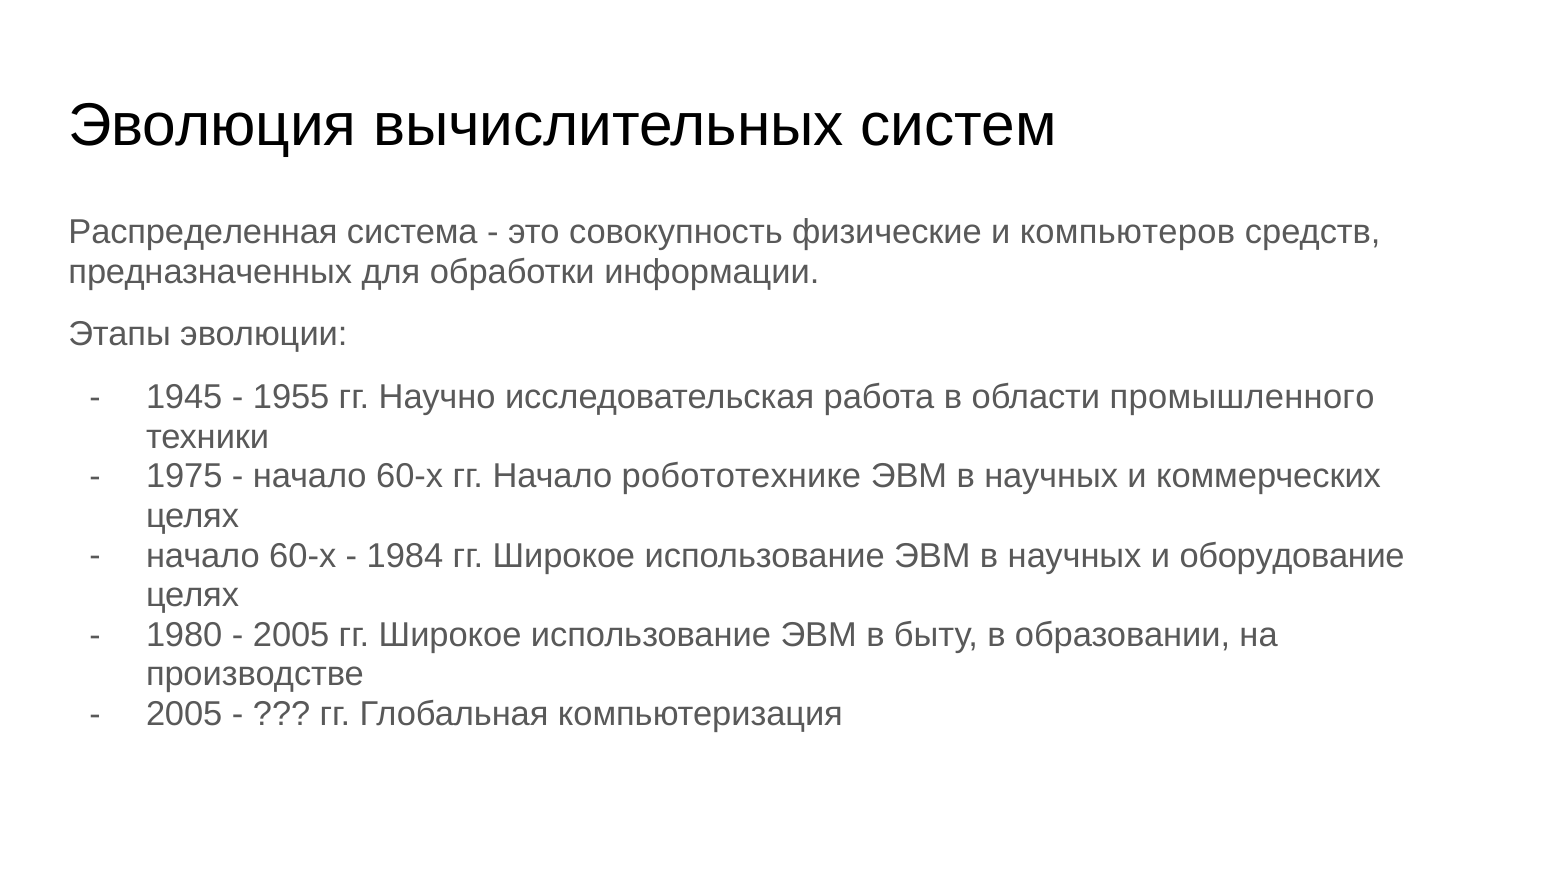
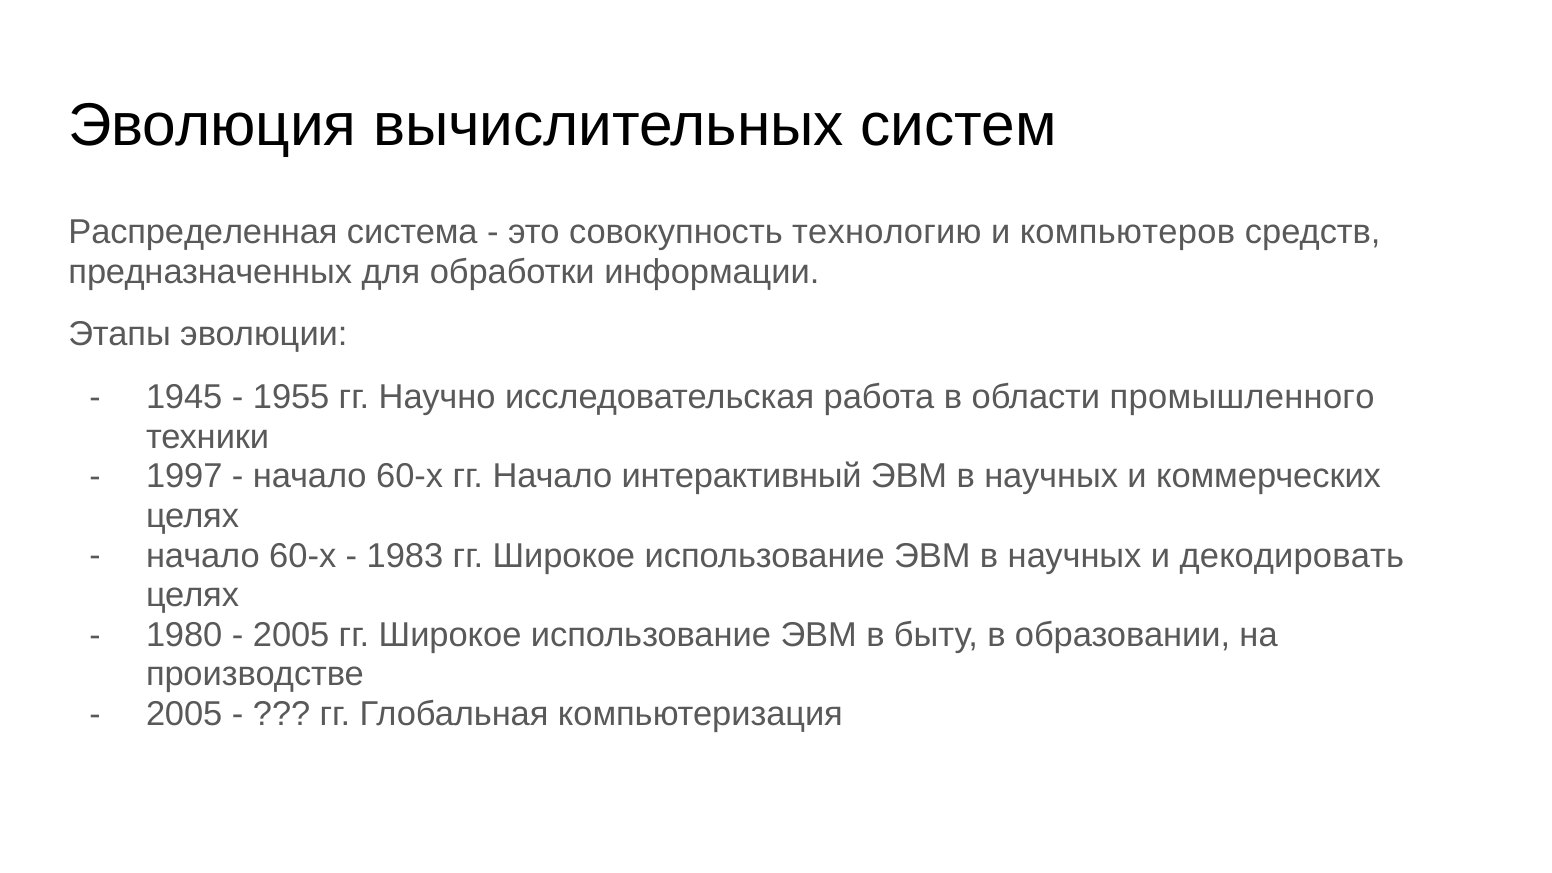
физические: физические -> технологию
1975: 1975 -> 1997
робототехнике: робототехнике -> интерактивный
1984: 1984 -> 1983
оборудование: оборудование -> декодировать
